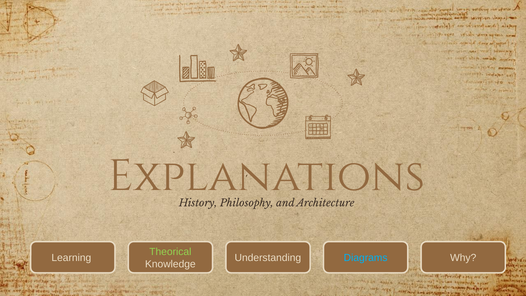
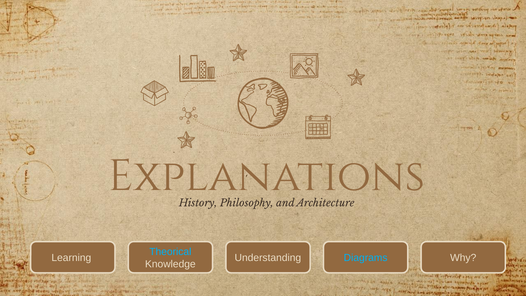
Theorical colour: light green -> light blue
